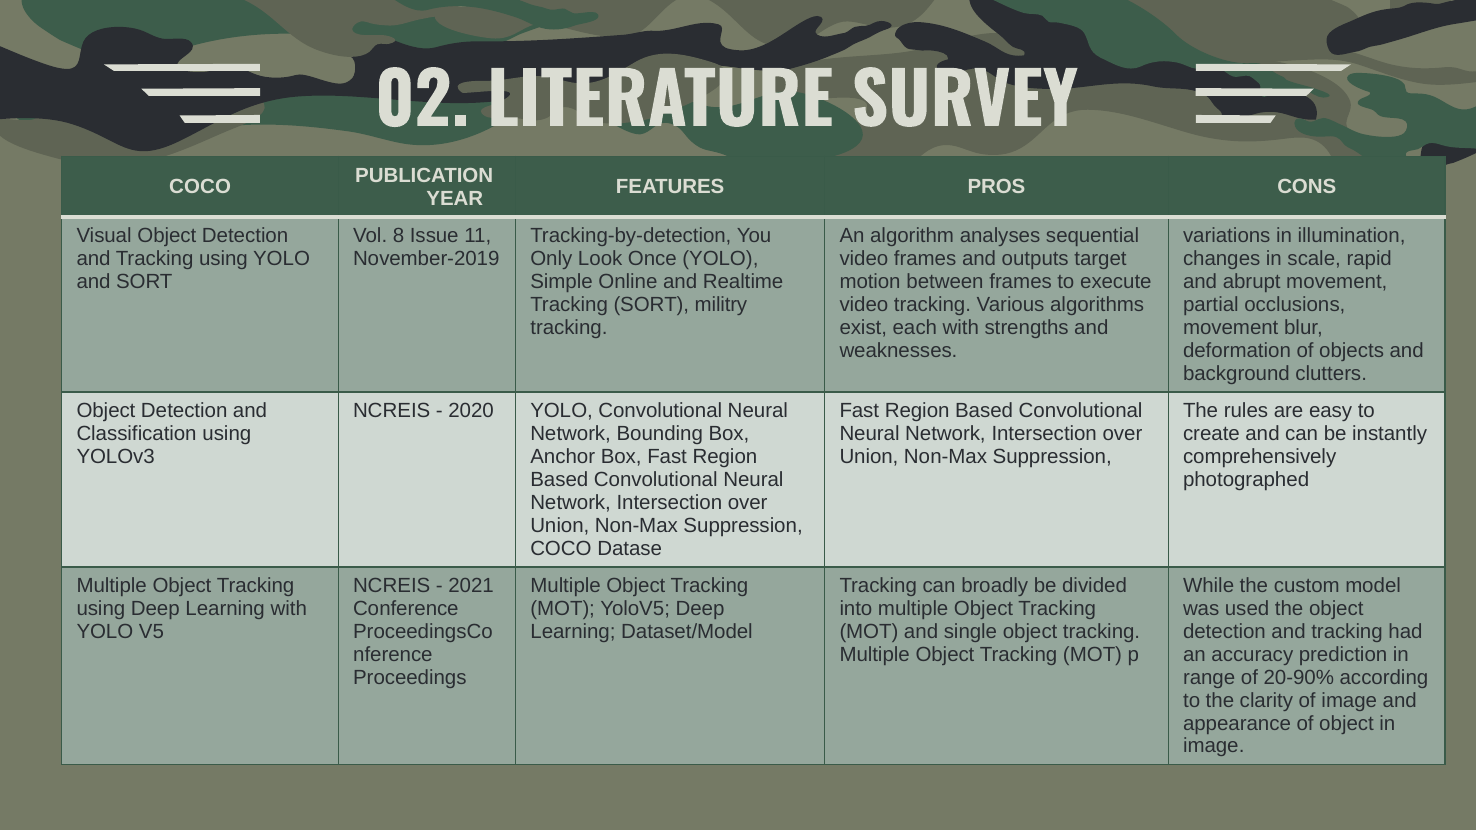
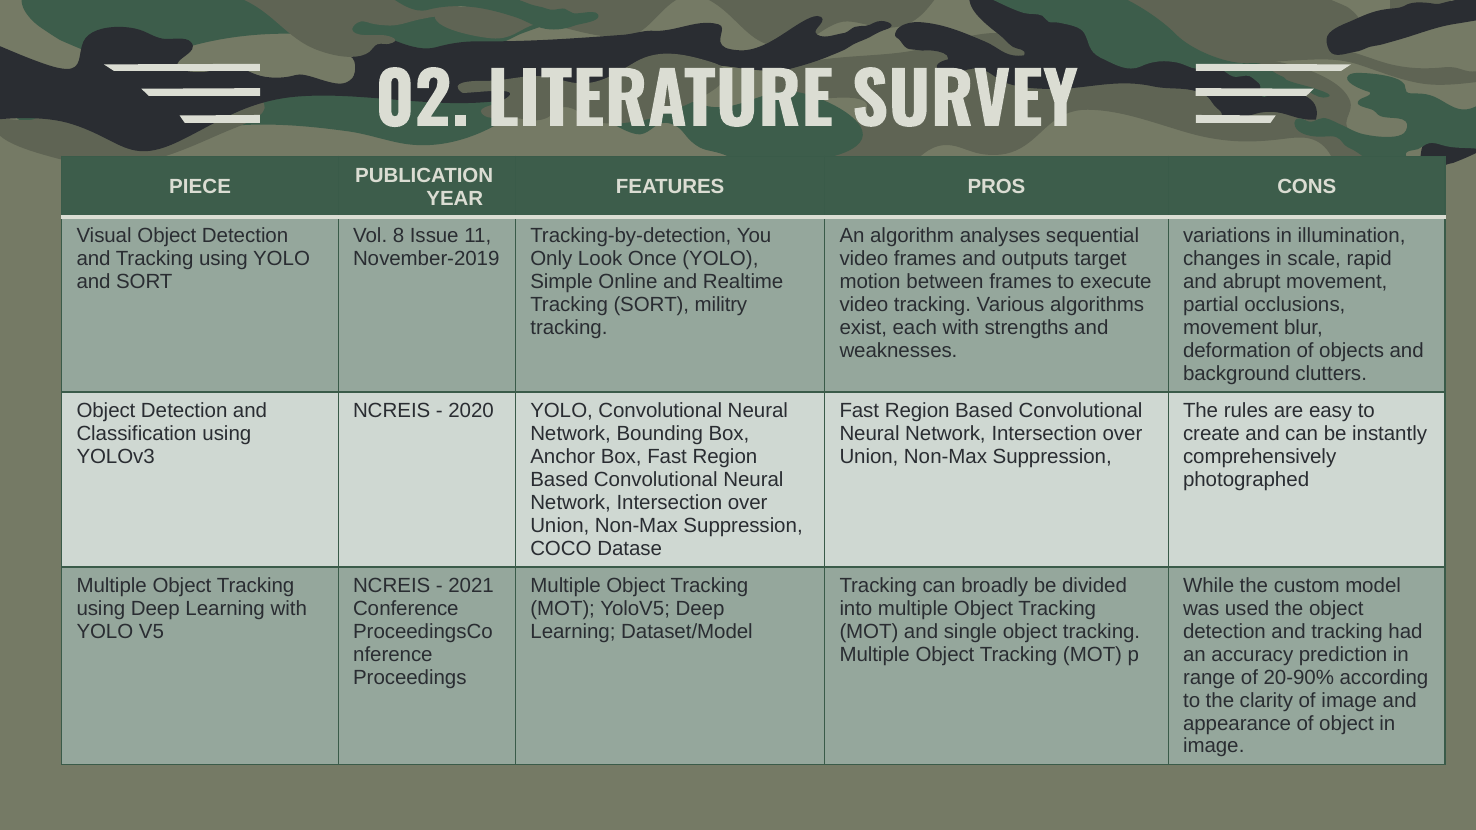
COCO at (200, 187): COCO -> PIECE
